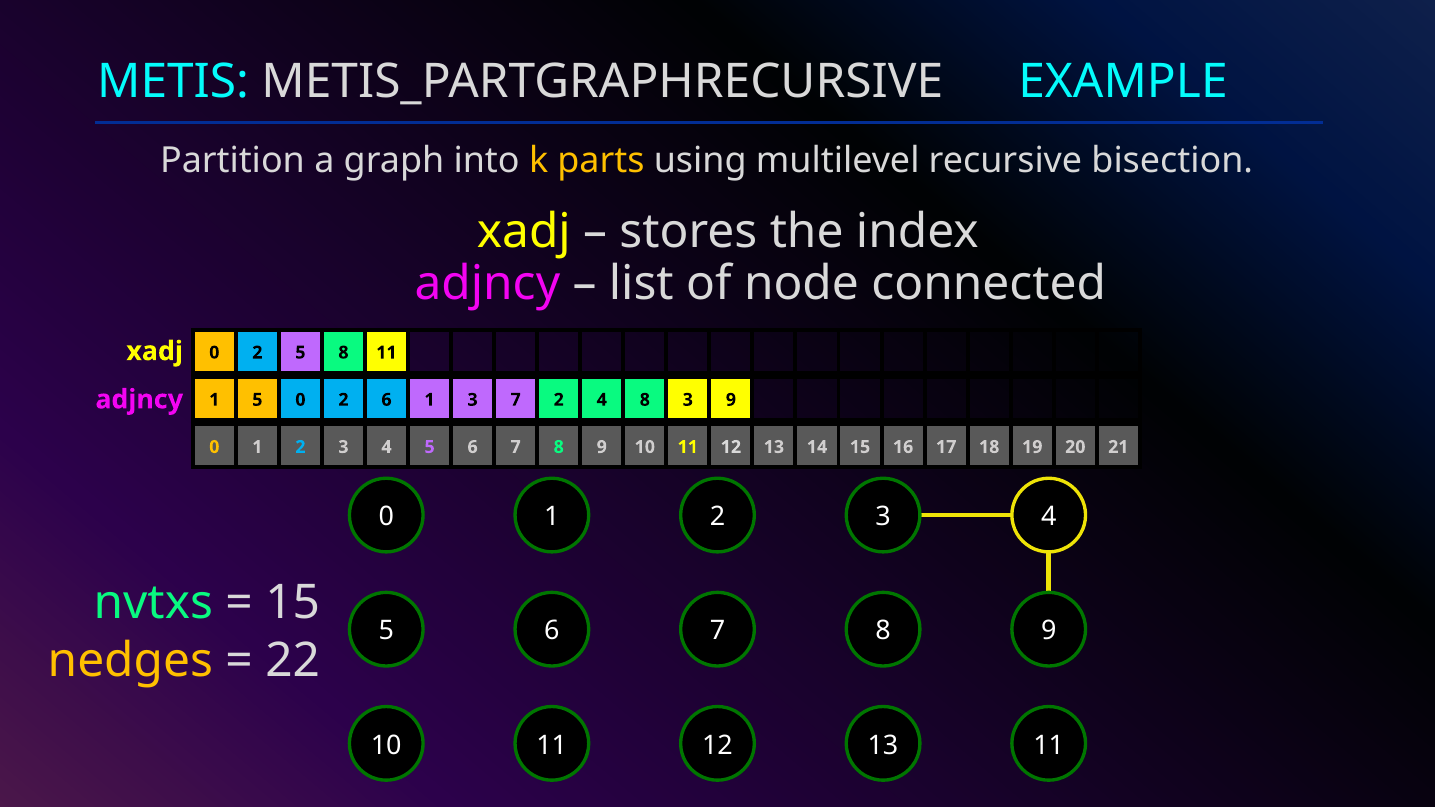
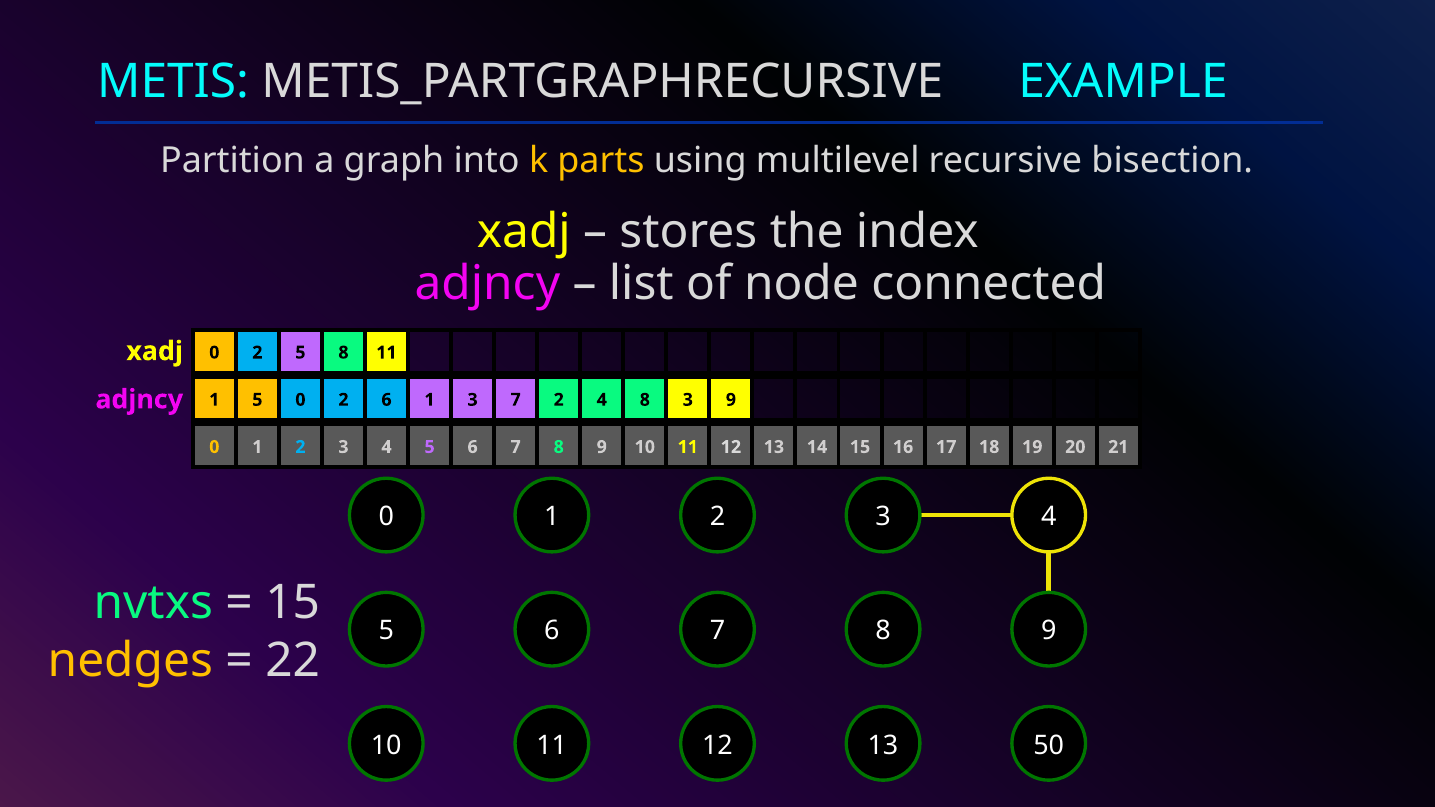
13 11: 11 -> 50
